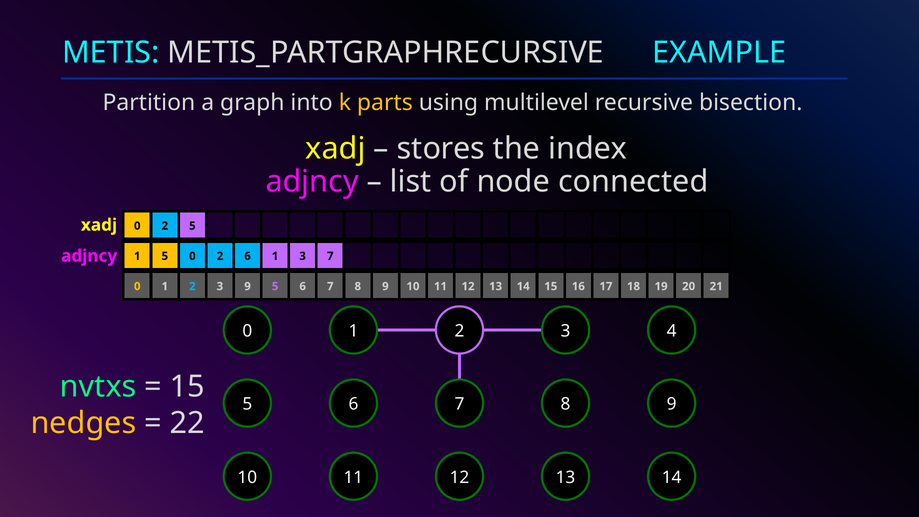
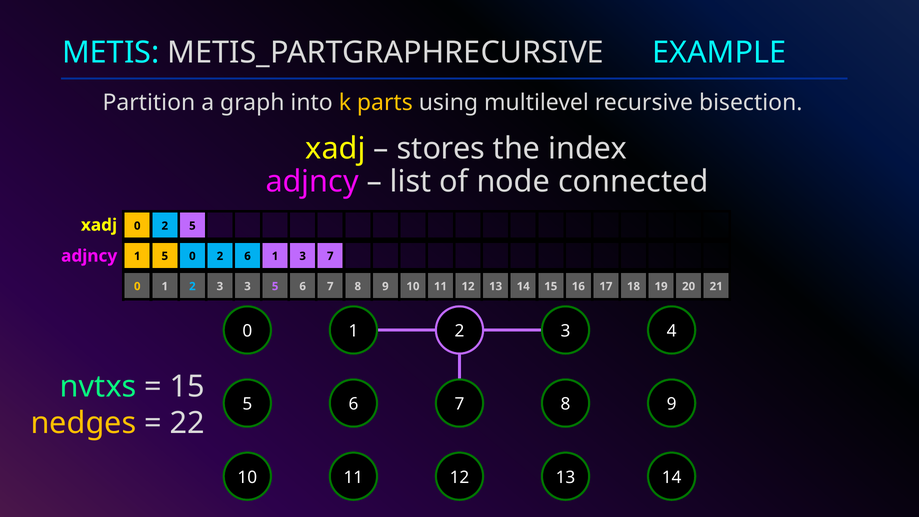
3 9: 9 -> 3
